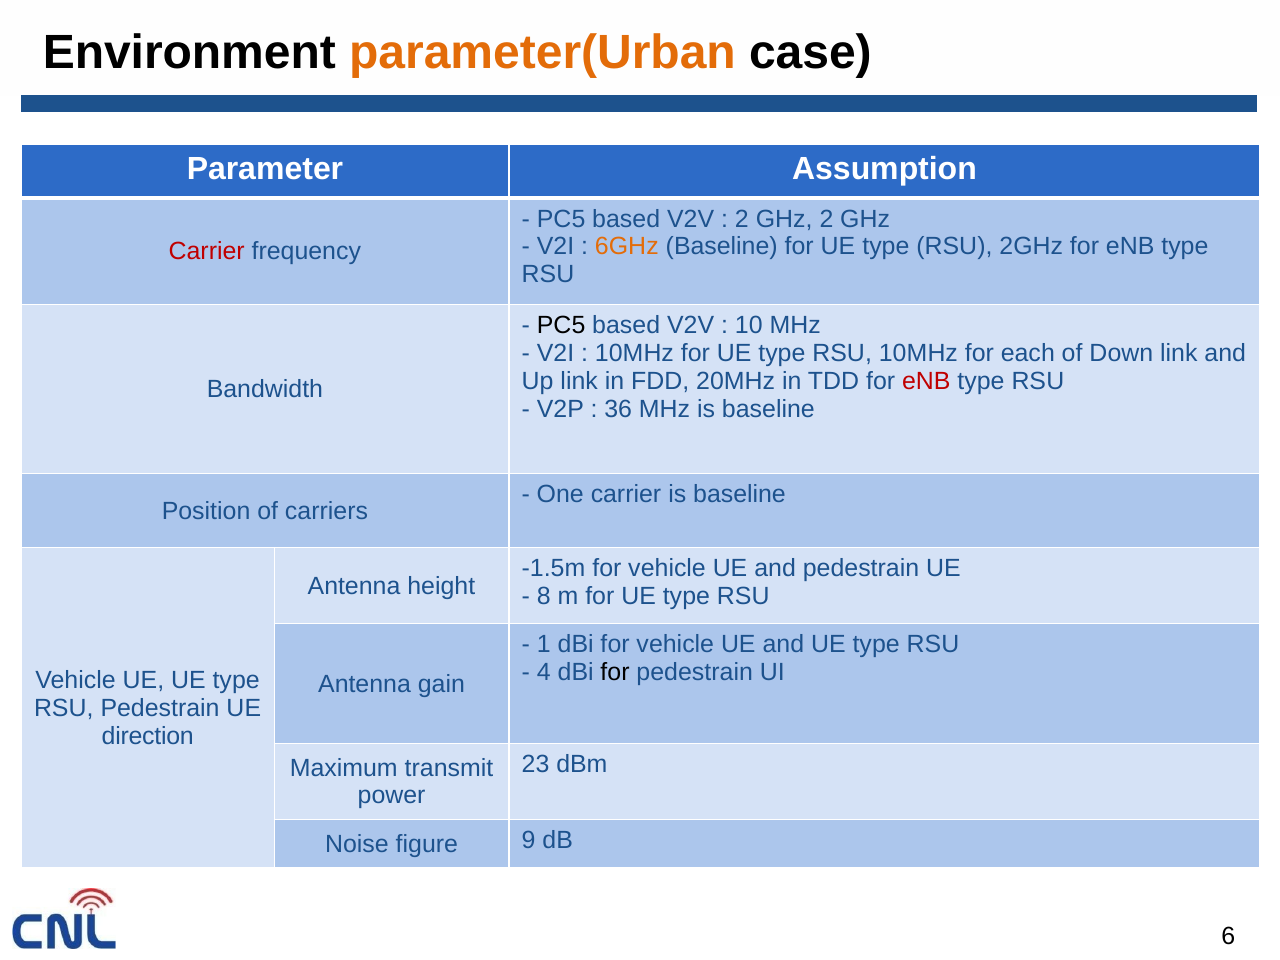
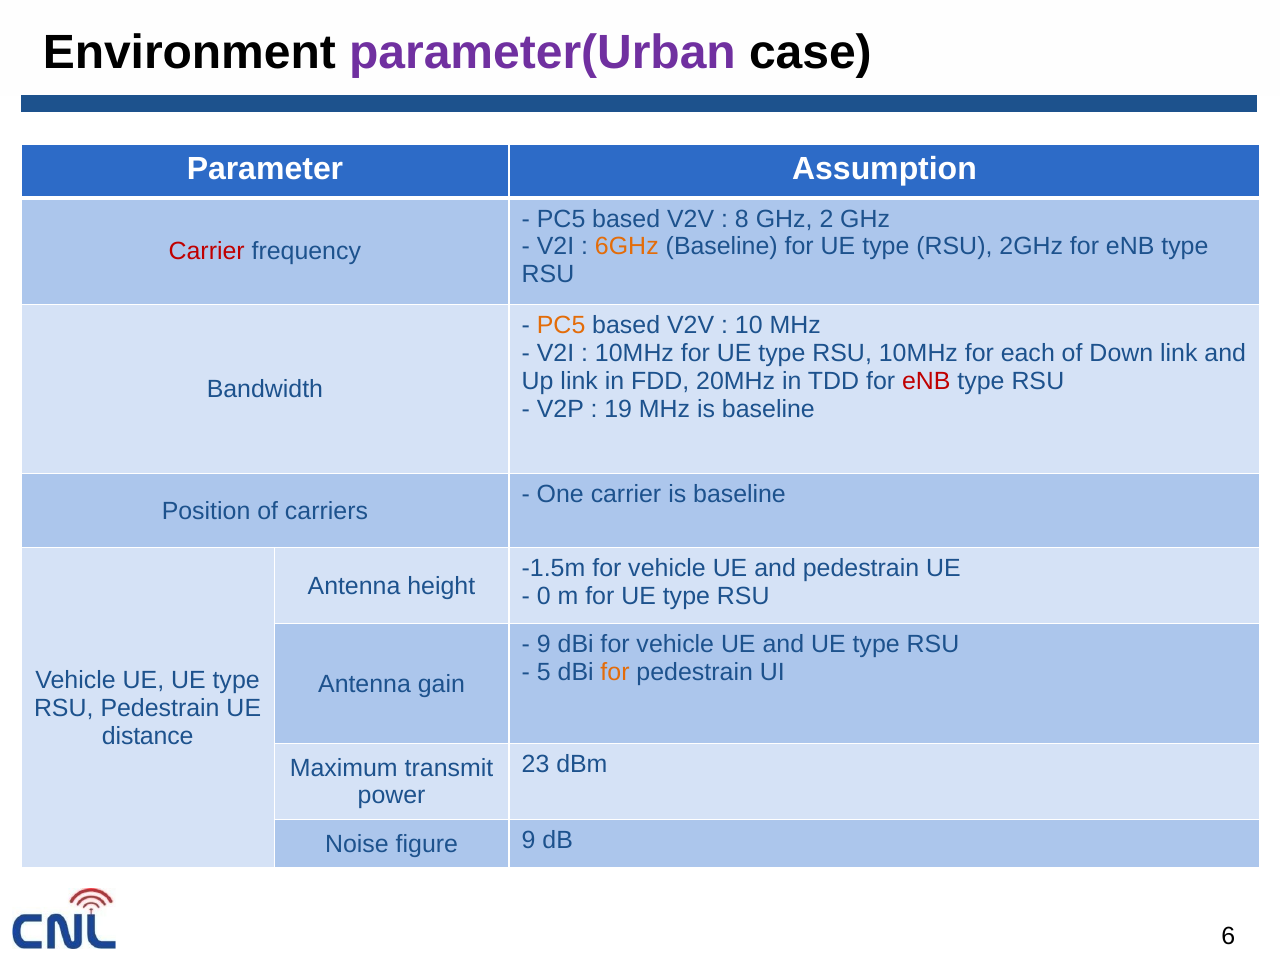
parameter(Urban colour: orange -> purple
2 at (742, 219): 2 -> 8
PC5 at (561, 325) colour: black -> orange
36: 36 -> 19
8: 8 -> 0
1 at (544, 644): 1 -> 9
4: 4 -> 5
for at (615, 672) colour: black -> orange
direction: direction -> distance
